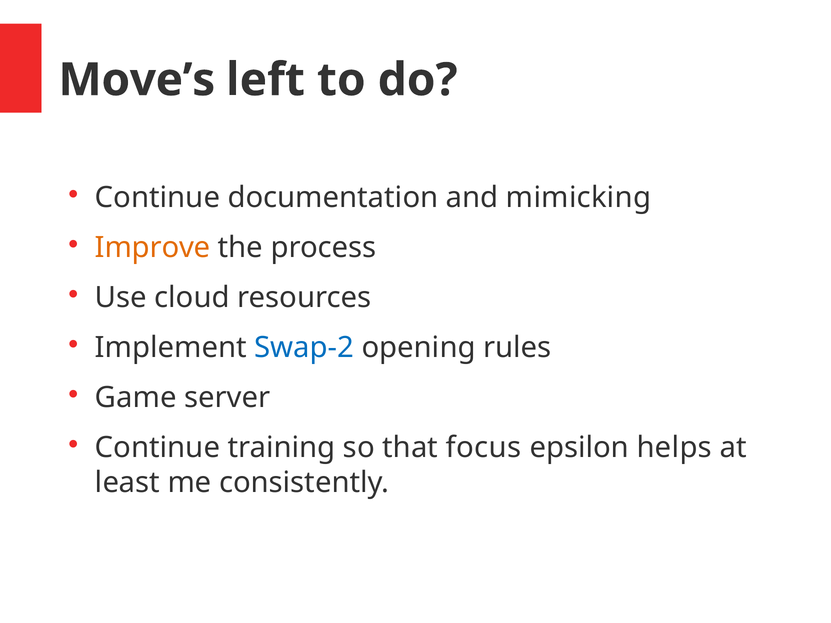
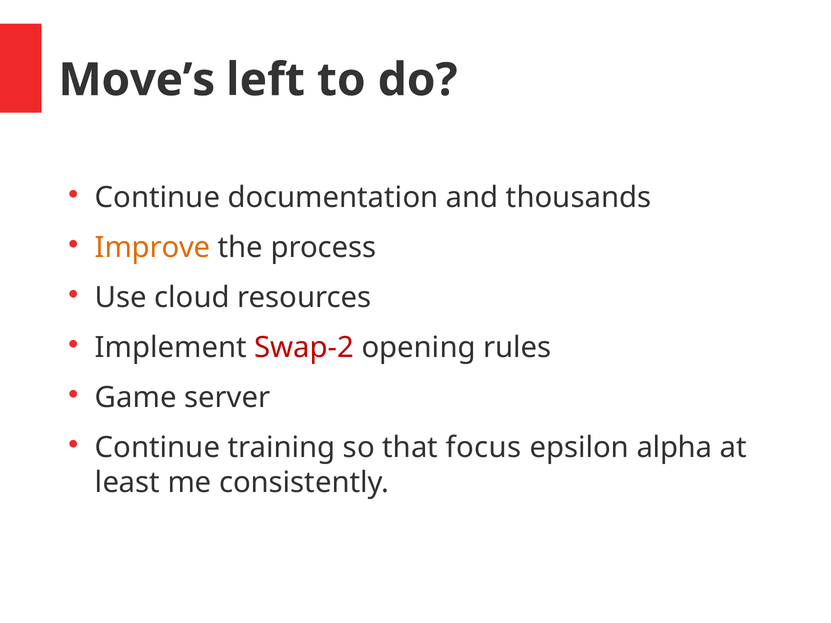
mimicking: mimicking -> thousands
Swap-2 colour: blue -> red
helps: helps -> alpha
